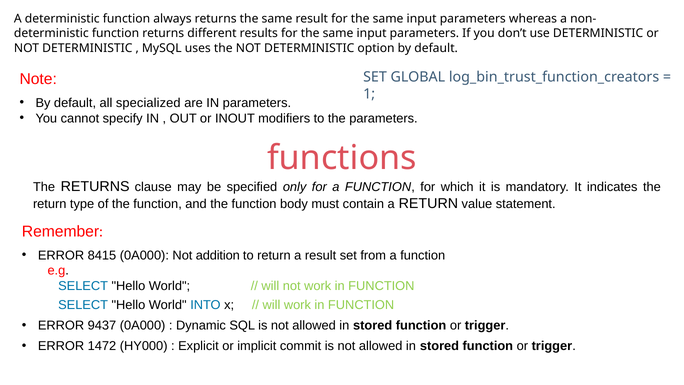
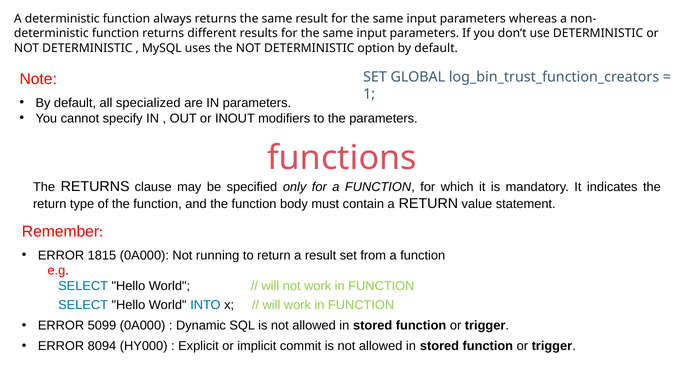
8415: 8415 -> 1815
addition: addition -> running
9437: 9437 -> 5099
1472: 1472 -> 8094
